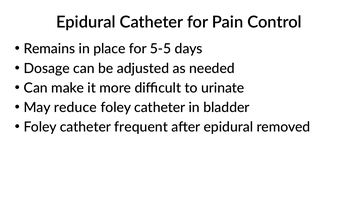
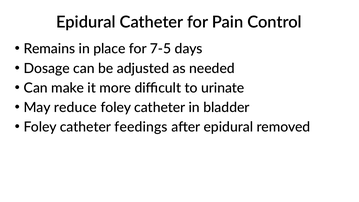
5-5: 5-5 -> 7-5
frequent: frequent -> feedings
